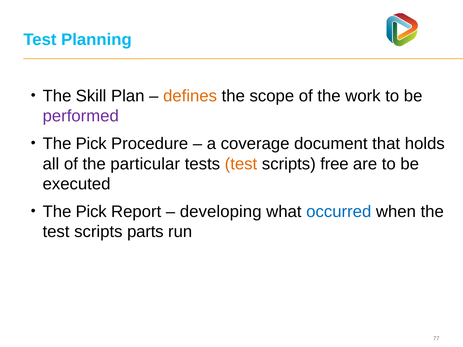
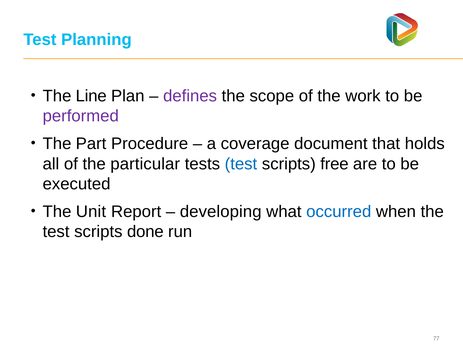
Skill: Skill -> Line
defines colour: orange -> purple
Pick at (91, 144): Pick -> Part
test at (241, 164) colour: orange -> blue
Pick at (91, 212): Pick -> Unit
parts: parts -> done
